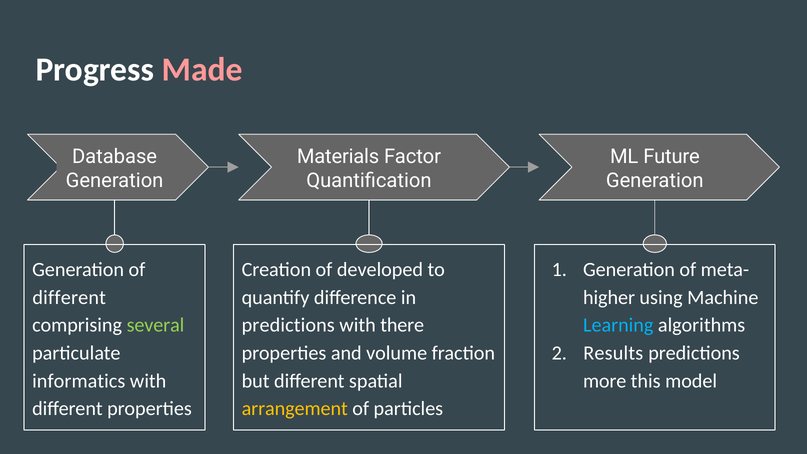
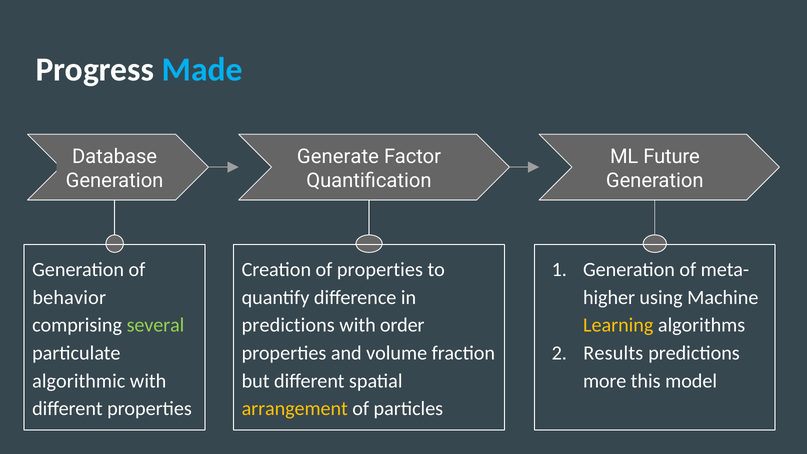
Made colour: pink -> light blue
Materials: Materials -> Generate
of developed: developed -> properties
different at (69, 297): different -> behavior
there: there -> order
Learning colour: light blue -> yellow
informatics: informatics -> algorithmic
